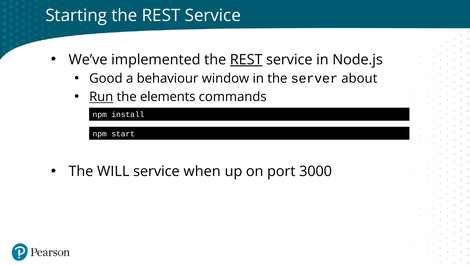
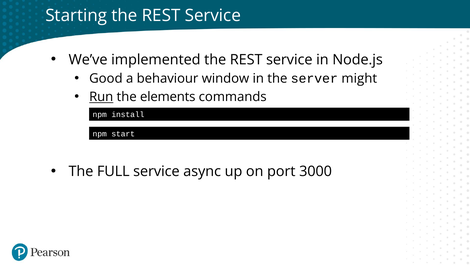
REST at (246, 59) underline: present -> none
about: about -> might
WILL: WILL -> FULL
when: when -> async
